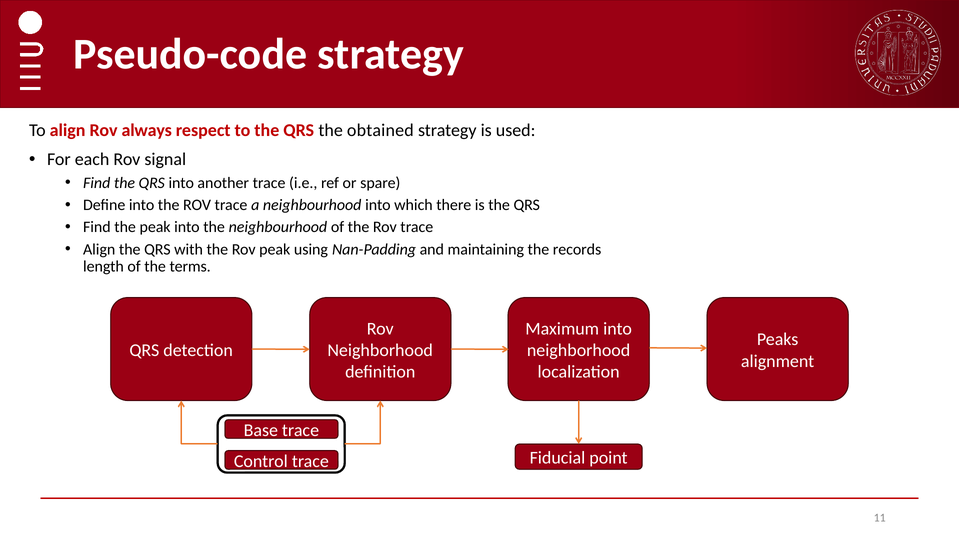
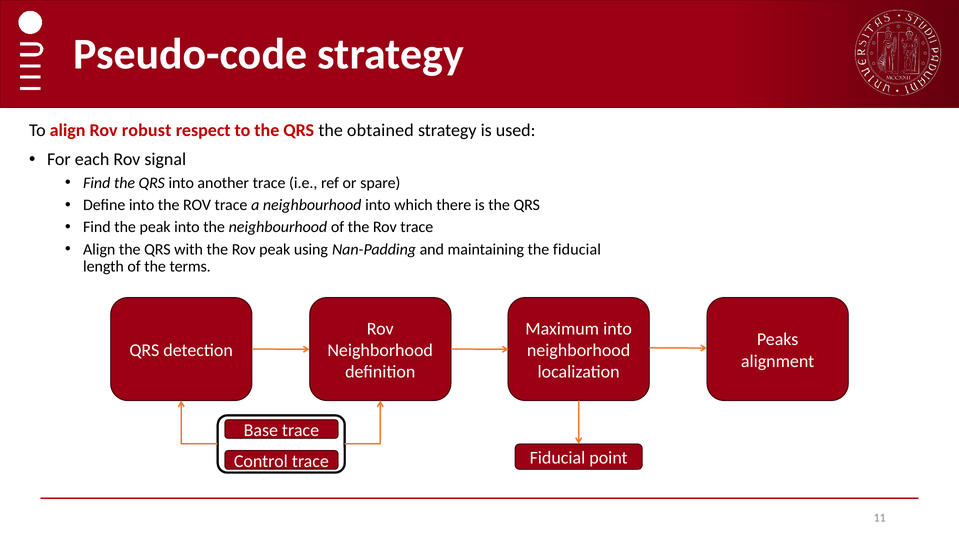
always: always -> robust
the records: records -> fiducial
